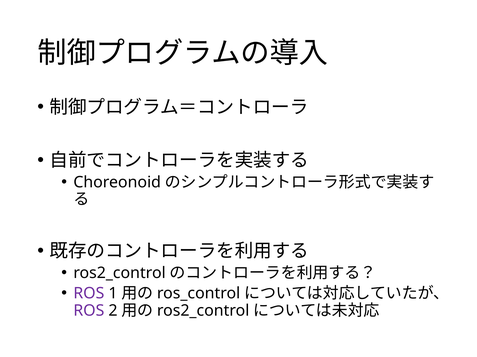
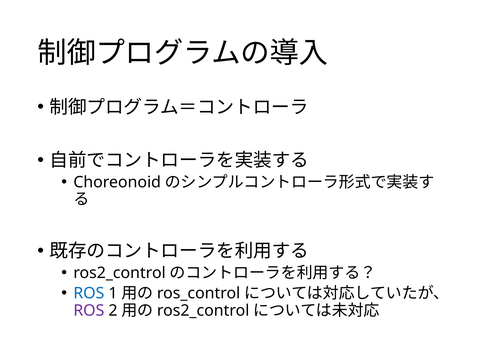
ROS at (89, 294) colour: purple -> blue
